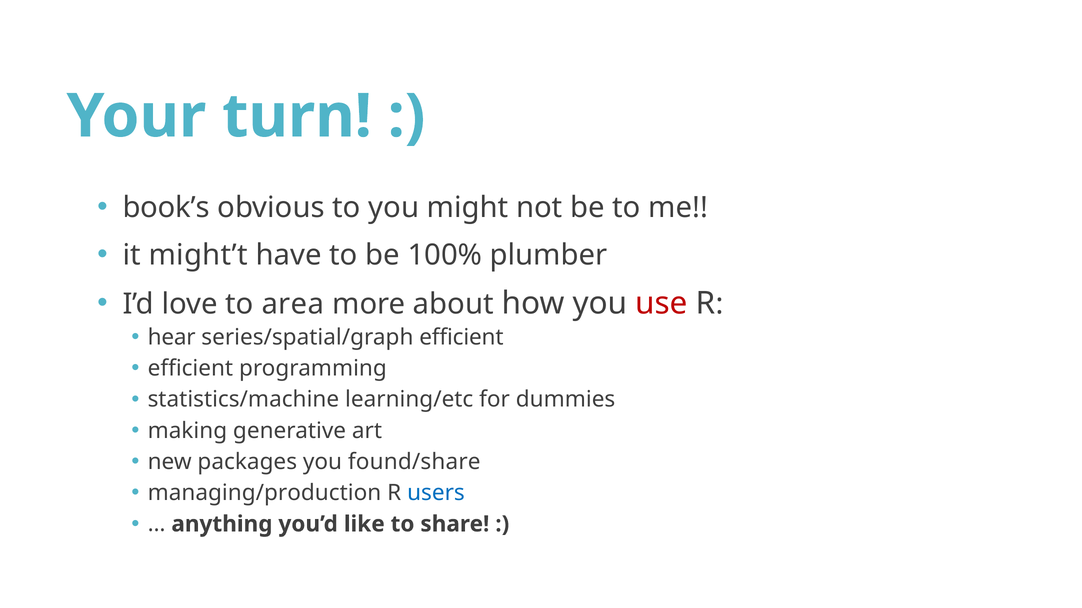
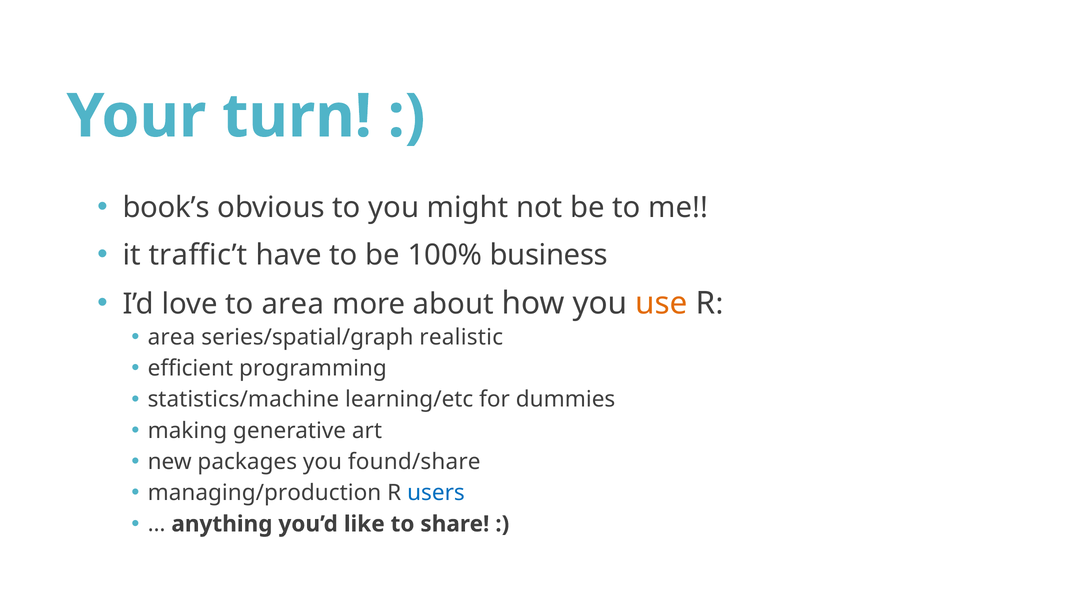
might’t: might’t -> traffic’t
plumber: plumber -> business
use colour: red -> orange
hear at (172, 338): hear -> area
series/spatial/graph efficient: efficient -> realistic
